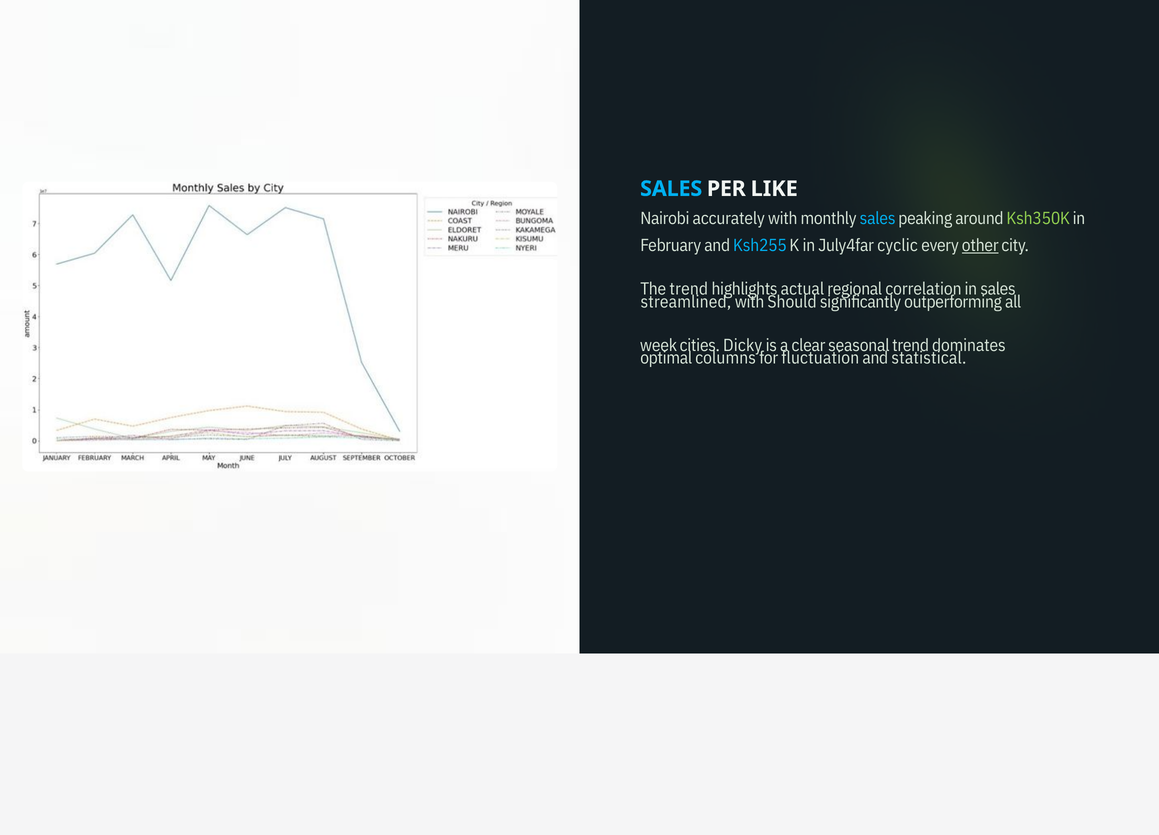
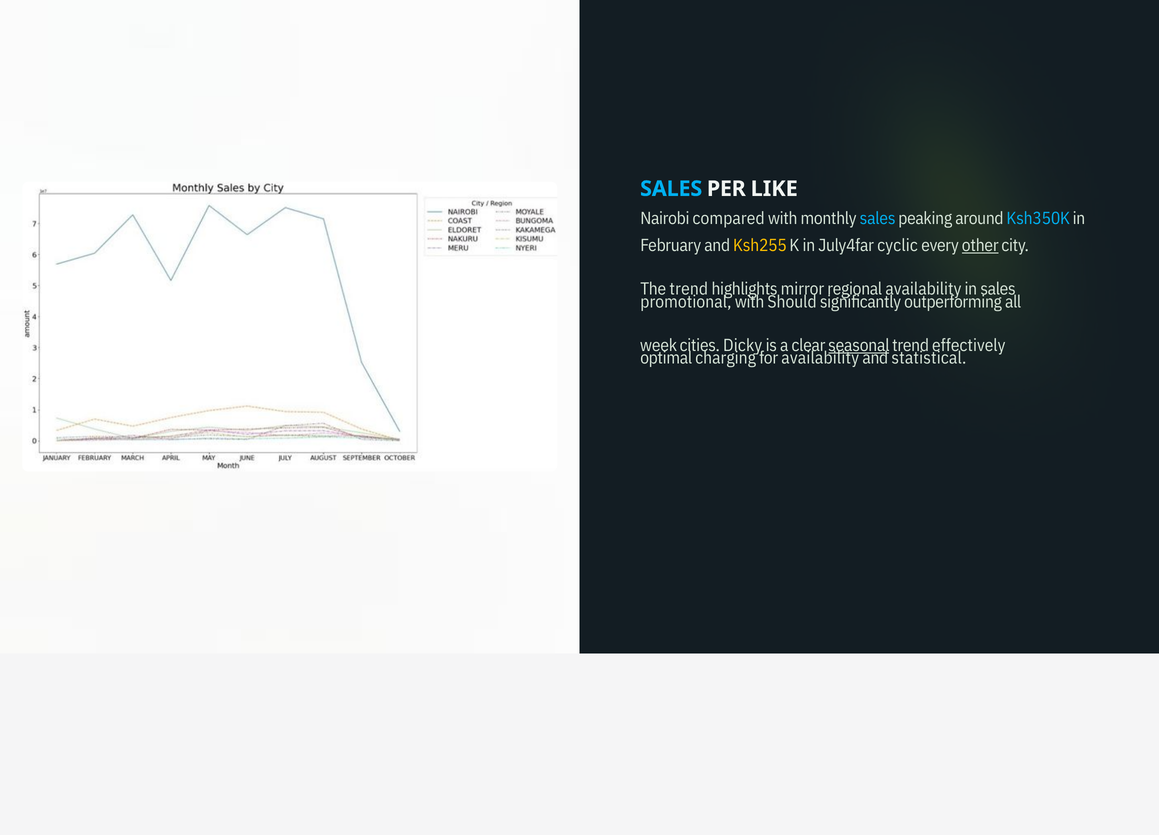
accurately: accurately -> compared
Ksh350K colour: light green -> light blue
Ksh255 colour: light blue -> yellow
actual: actual -> mirror
regional correlation: correlation -> availability
streamlined: streamlined -> promotional
seasonal underline: none -> present
dominates: dominates -> effectively
columns: columns -> charging
for fluctuation: fluctuation -> availability
